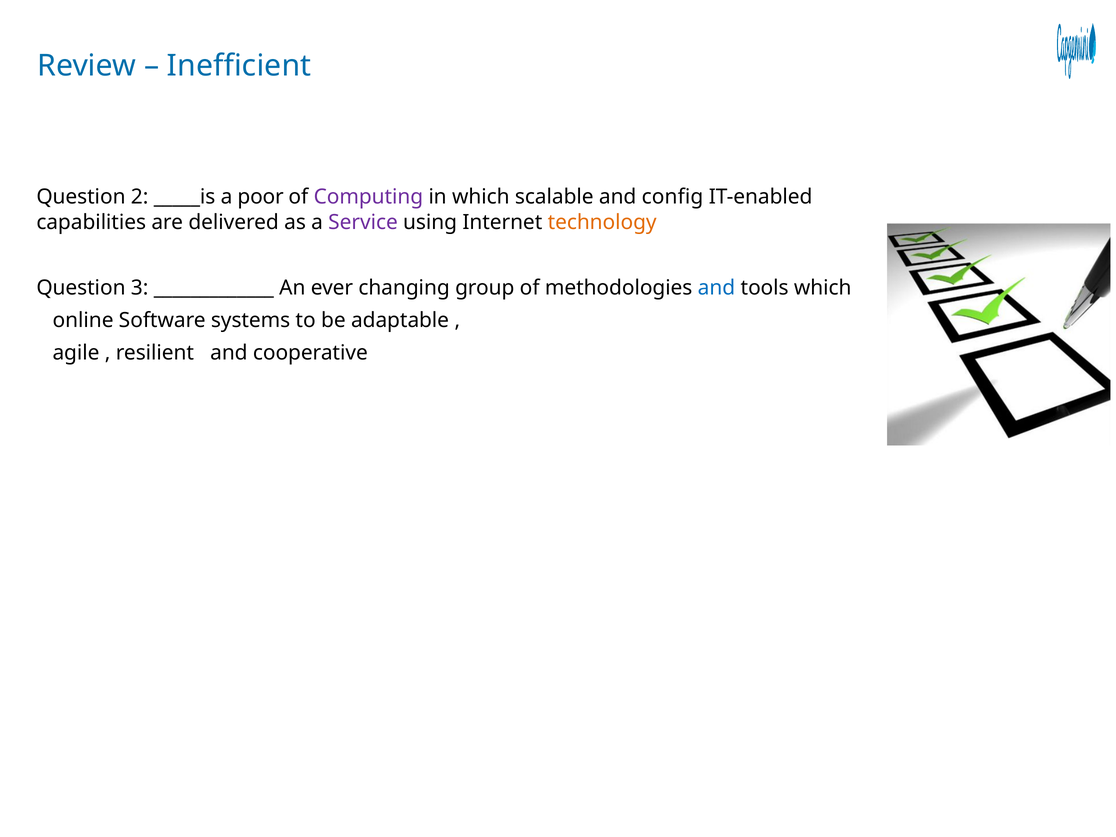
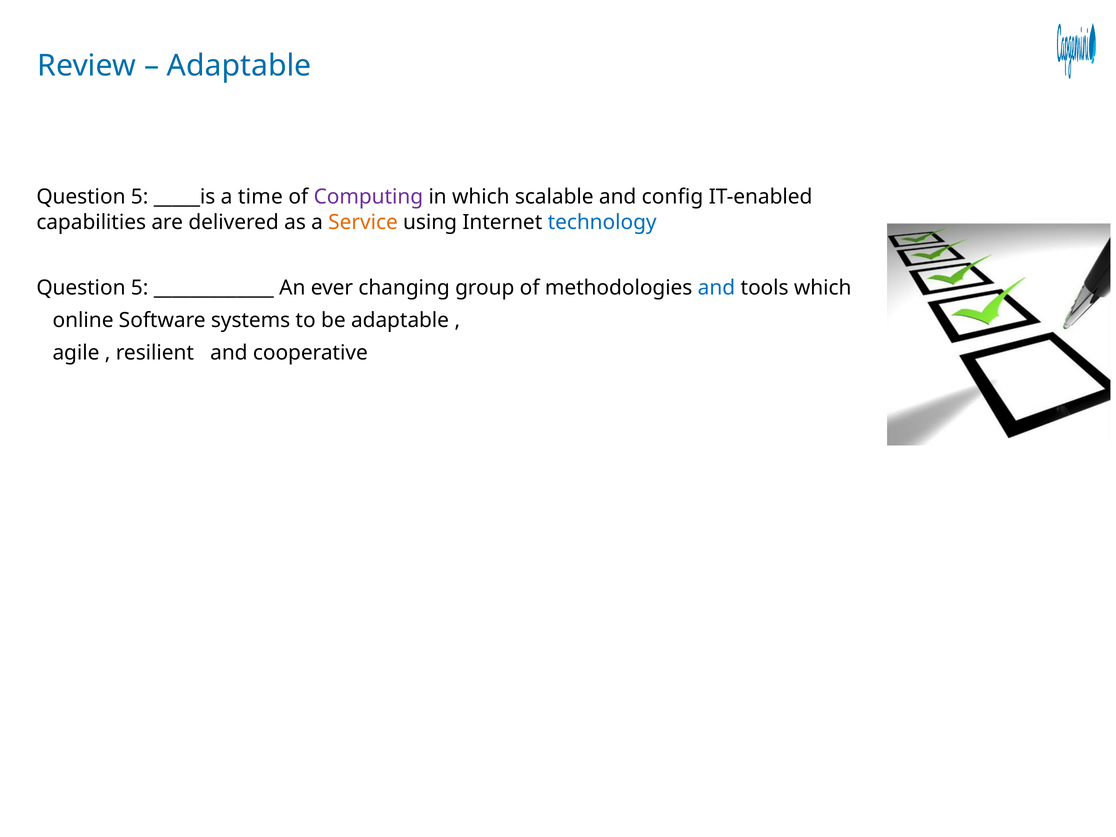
Inefficient at (239, 66): Inefficient -> Adaptable
2 at (140, 197): 2 -> 5
poor: poor -> time
Service colour: purple -> orange
technology colour: orange -> blue
3 at (140, 288): 3 -> 5
